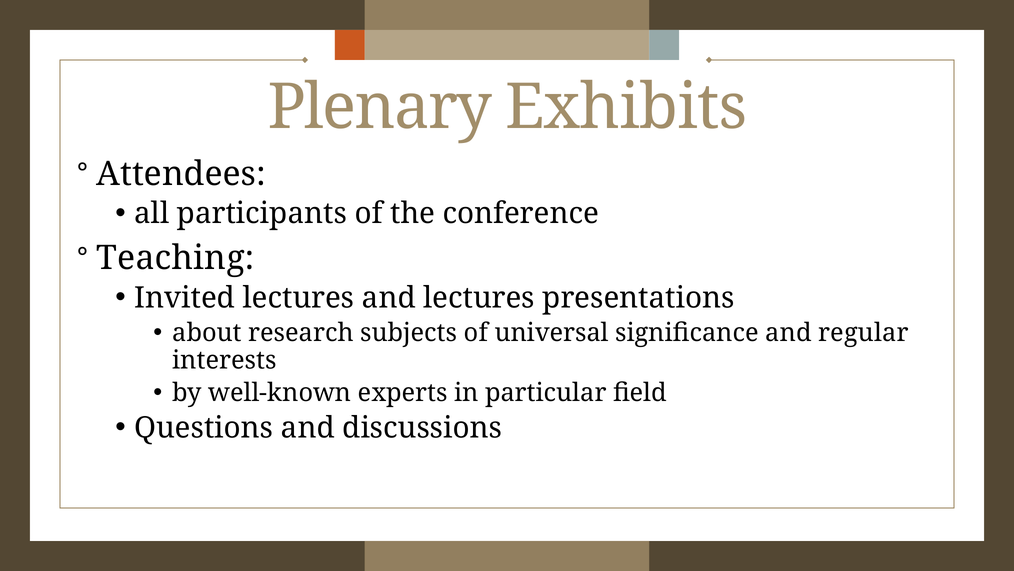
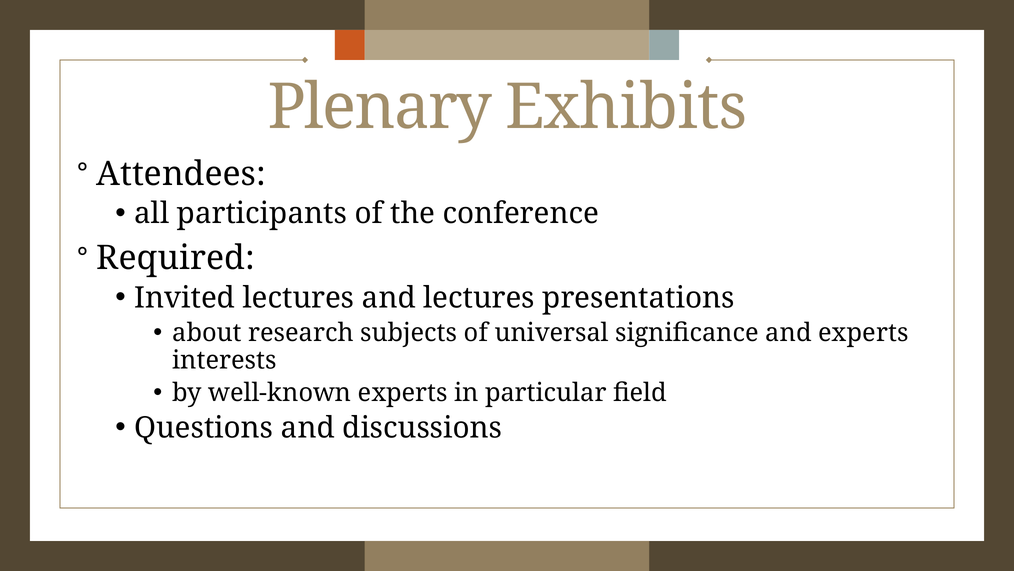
Teaching: Teaching -> Required
and regular: regular -> experts
